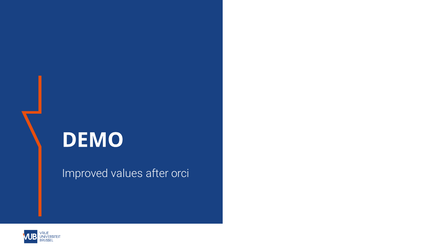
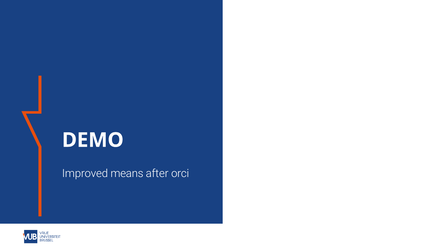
values: values -> means
